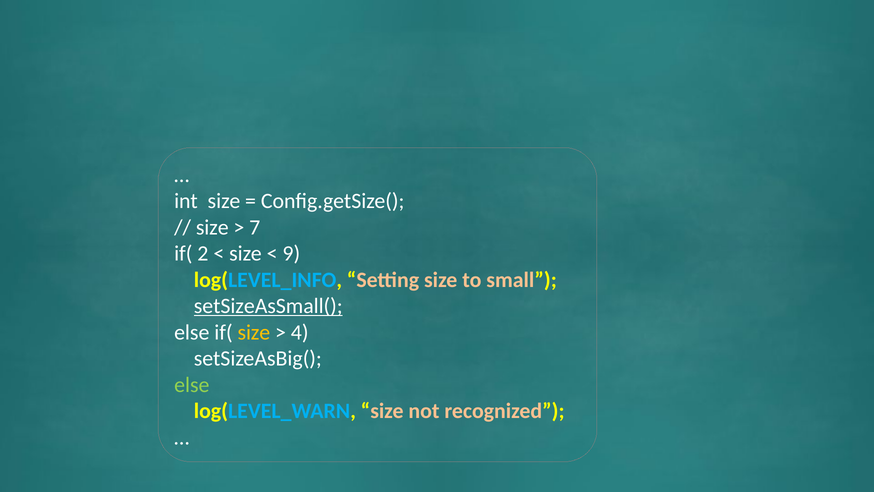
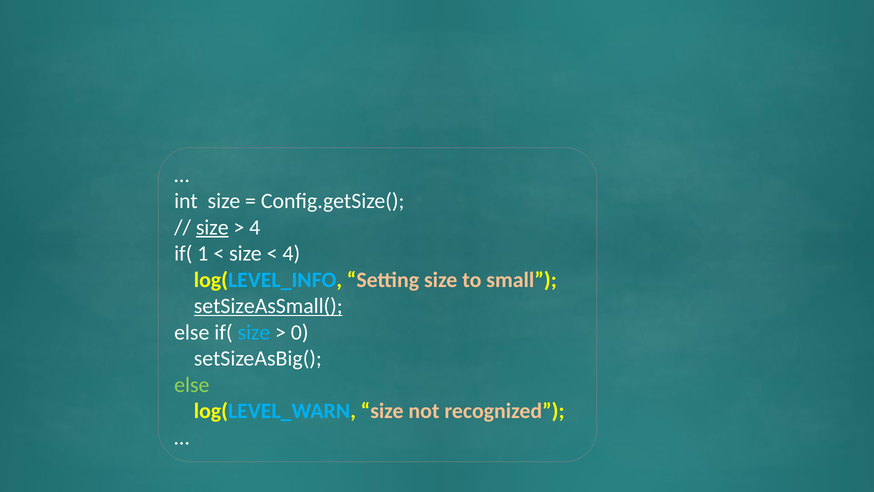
size at (212, 227) underline: none -> present
7 at (255, 227): 7 -> 4
2: 2 -> 1
9 at (291, 253): 9 -> 4
size at (254, 332) colour: yellow -> light blue
4: 4 -> 0
